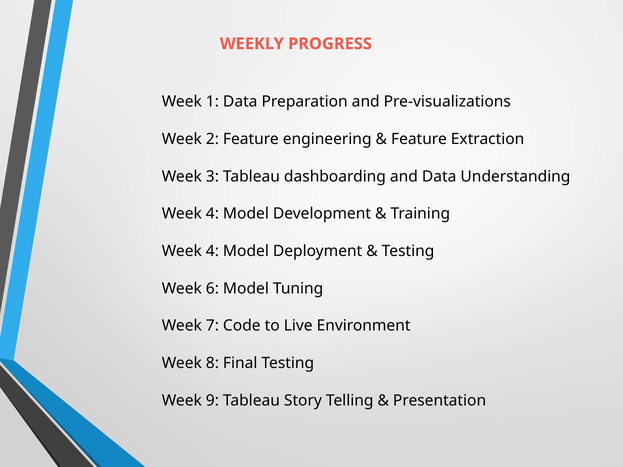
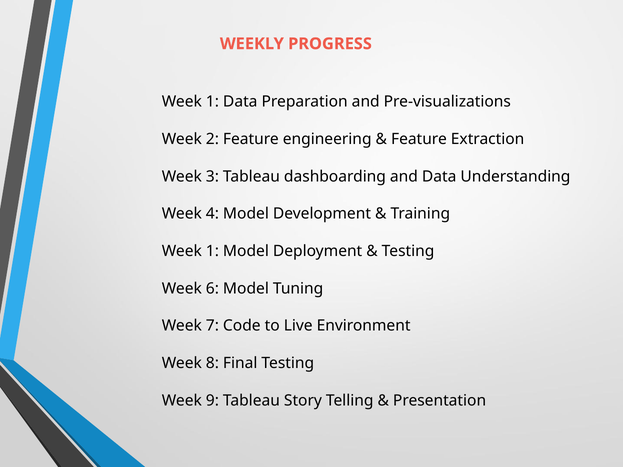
4 at (212, 251): 4 -> 1
